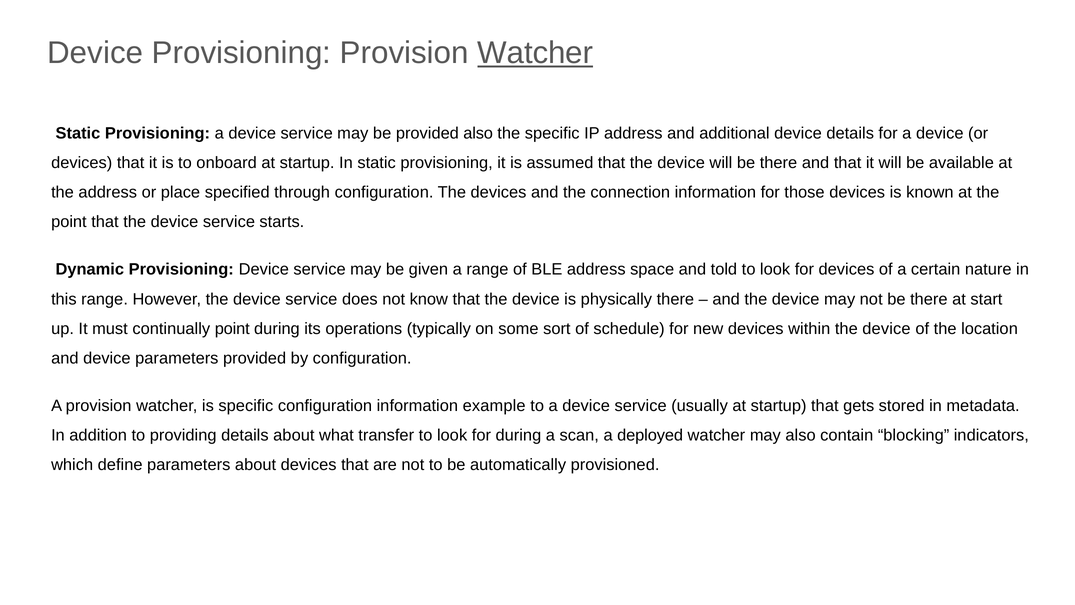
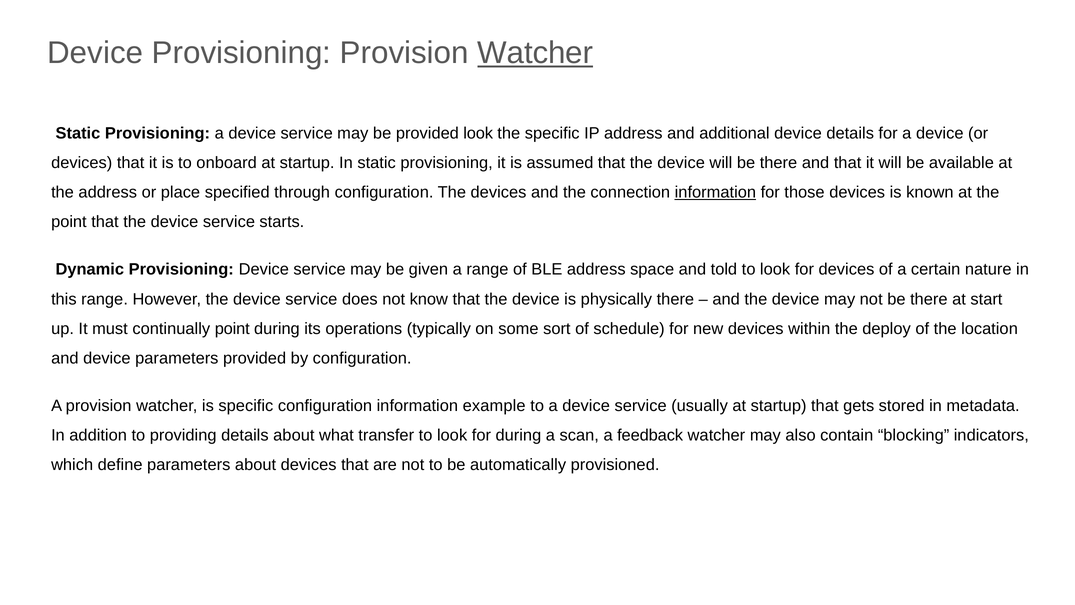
provided also: also -> look
information at (715, 192) underline: none -> present
within the device: device -> deploy
deployed: deployed -> feedback
